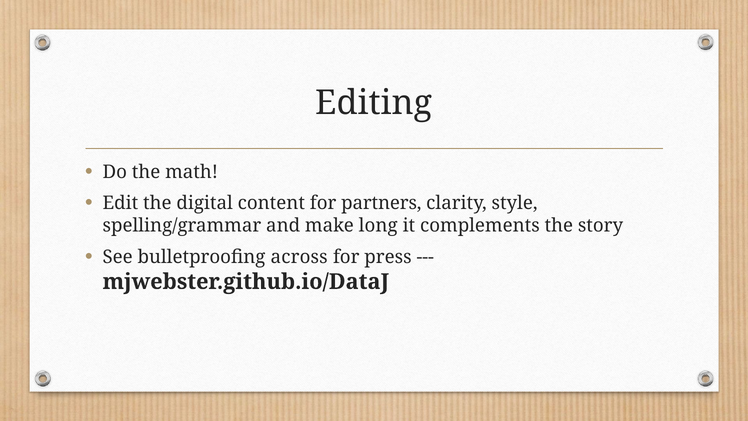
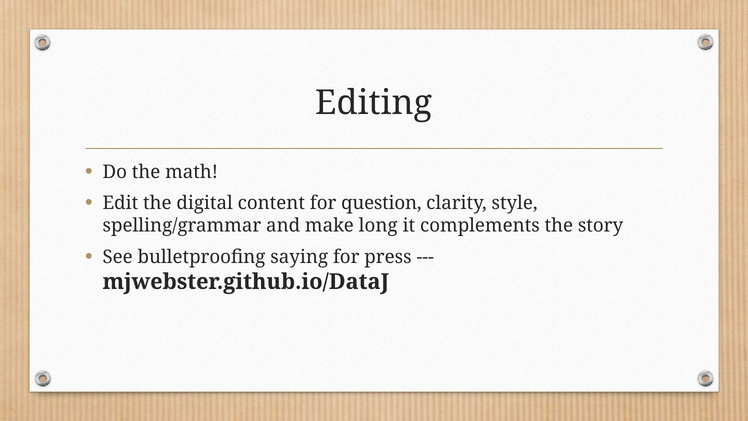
partners: partners -> question
across: across -> saying
